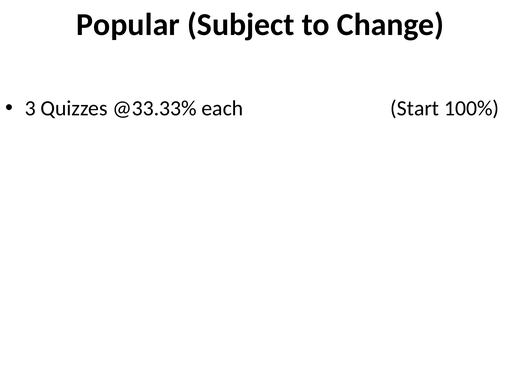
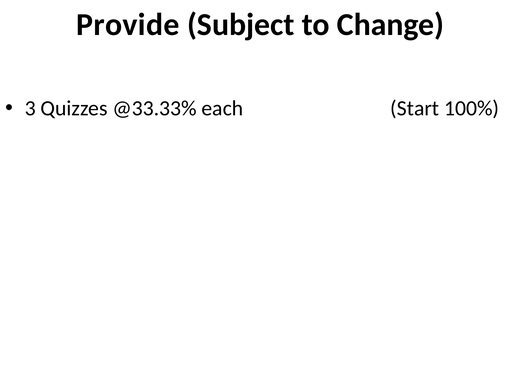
Popular: Popular -> Provide
